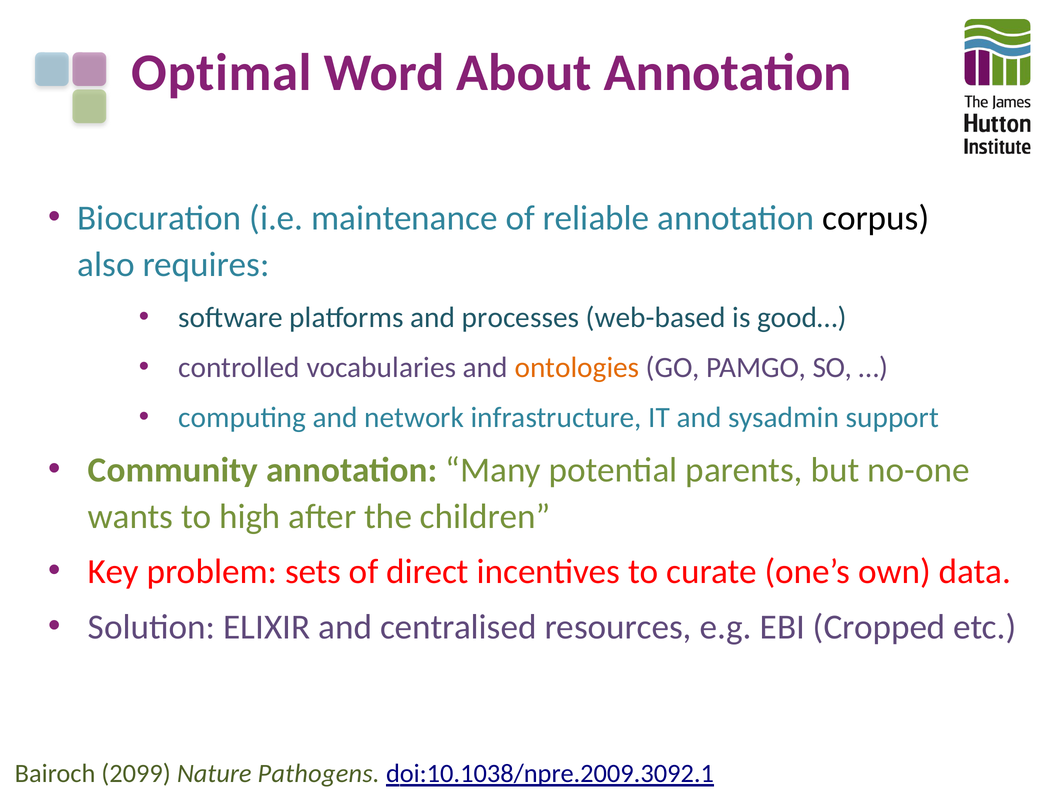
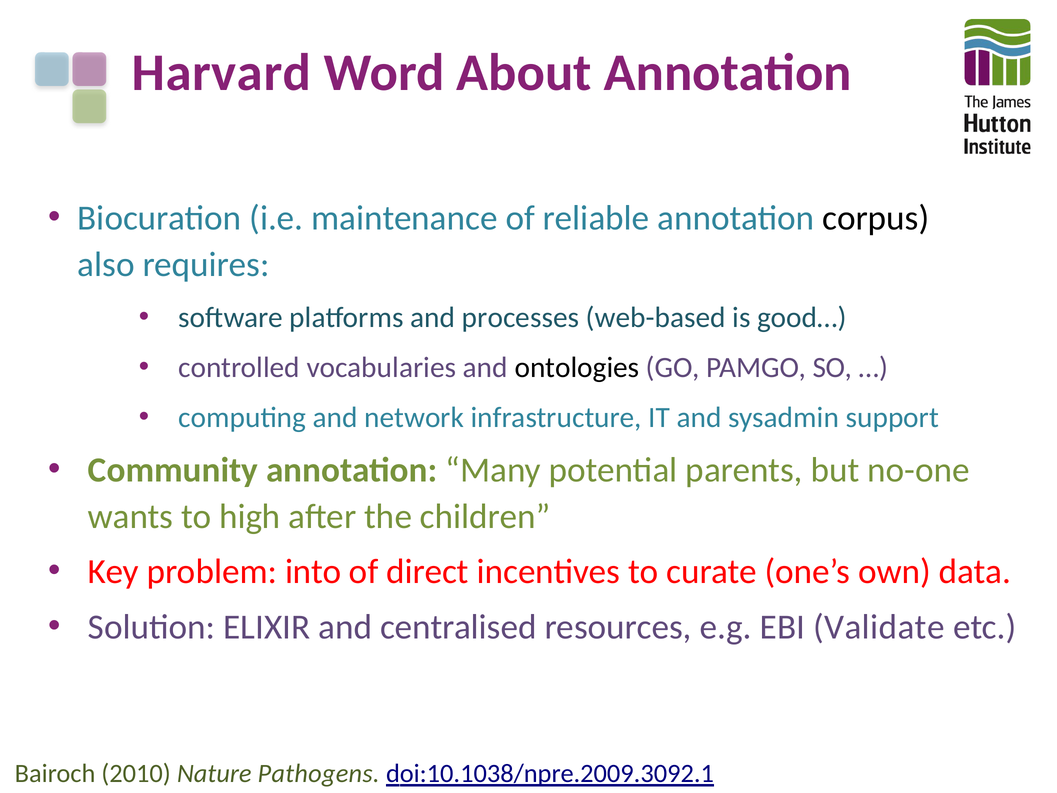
Optimal: Optimal -> Harvard
ontologies colour: orange -> black
sets: sets -> into
Cropped: Cropped -> Validate
2099: 2099 -> 2010
